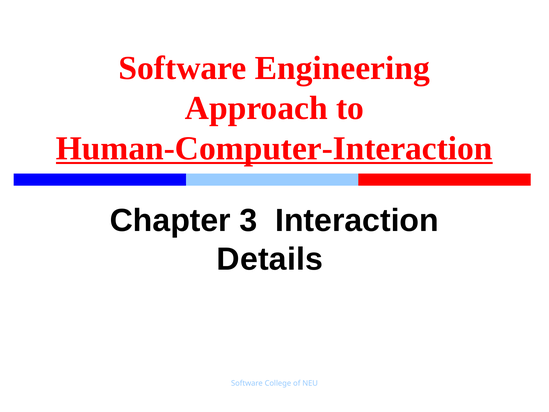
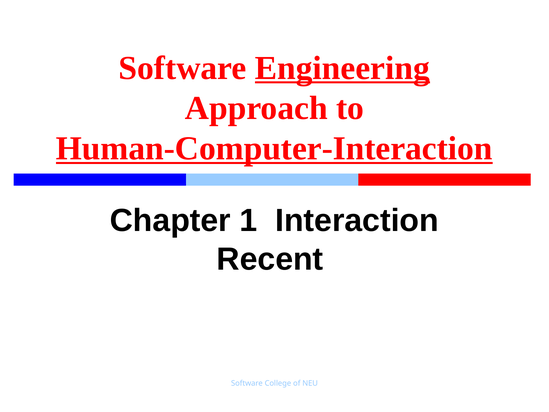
Engineering underline: none -> present
3: 3 -> 1
Details: Details -> Recent
